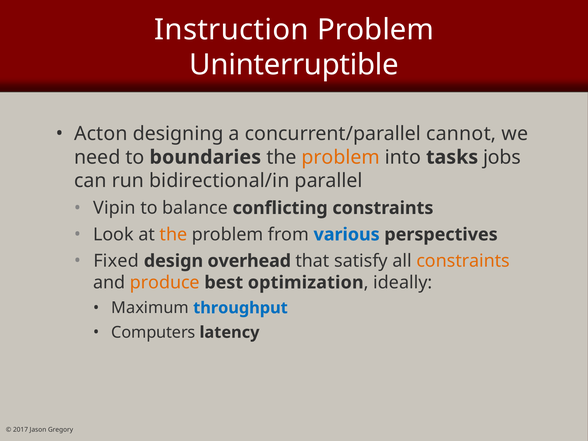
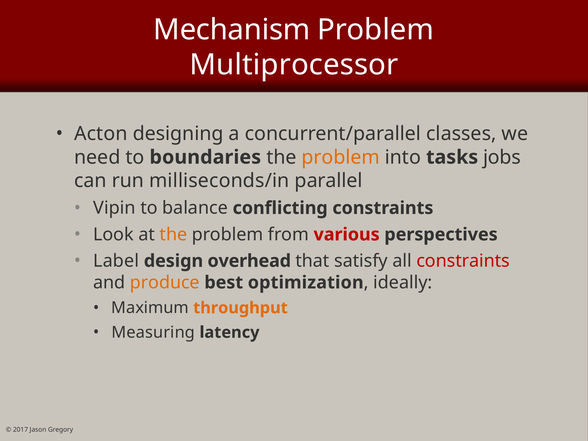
Instruction: Instruction -> Mechanism
Uninterruptible: Uninterruptible -> Multiprocessor
cannot: cannot -> classes
bidirectional/in: bidirectional/in -> milliseconds/in
various colour: blue -> red
Fixed: Fixed -> Label
constraints at (463, 261) colour: orange -> red
throughput colour: blue -> orange
Computers: Computers -> Measuring
